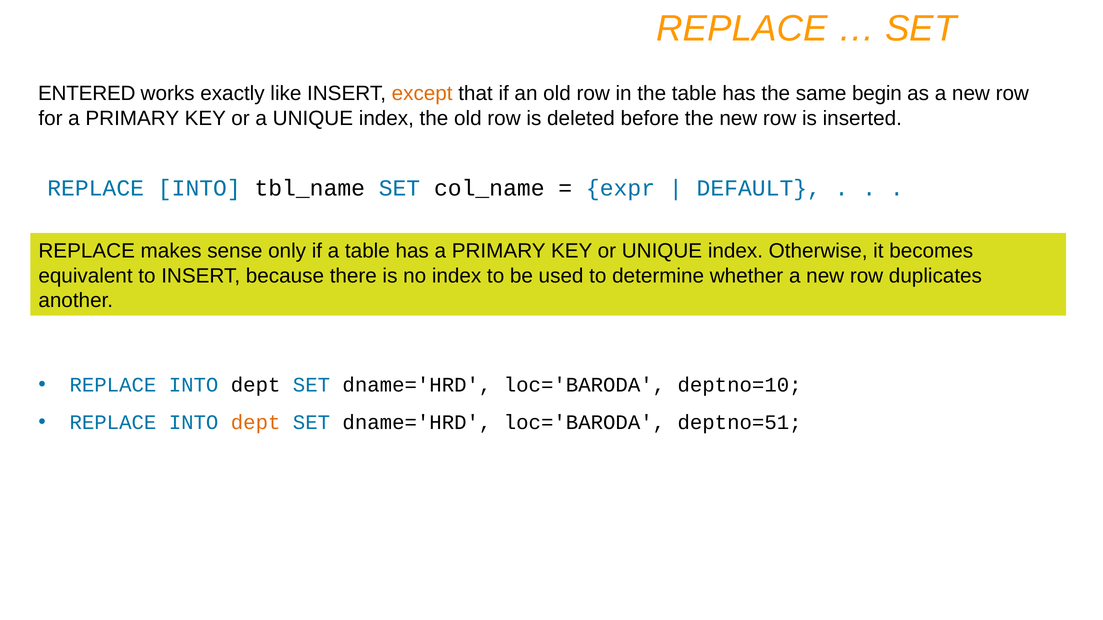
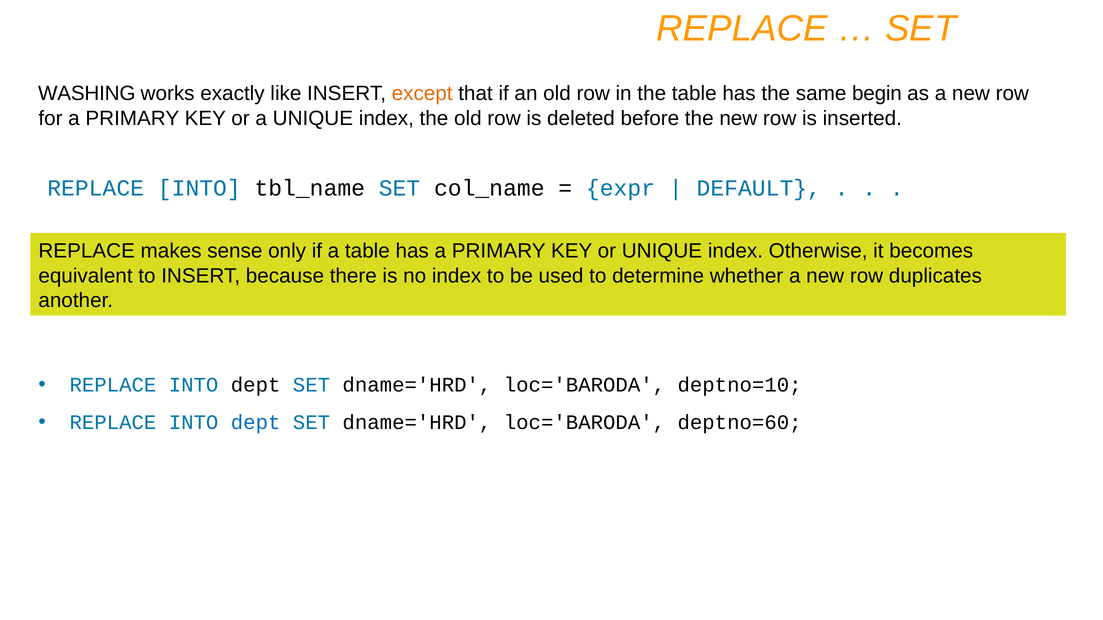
ENTERED: ENTERED -> WASHING
dept at (256, 423) colour: orange -> blue
deptno=51: deptno=51 -> deptno=60
